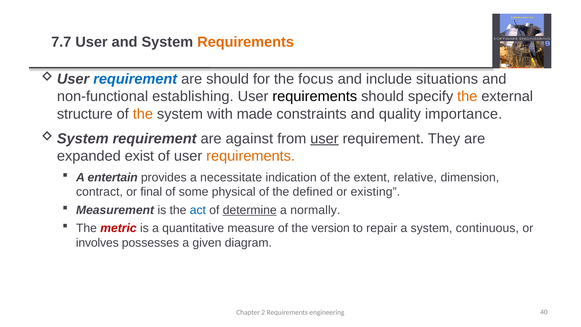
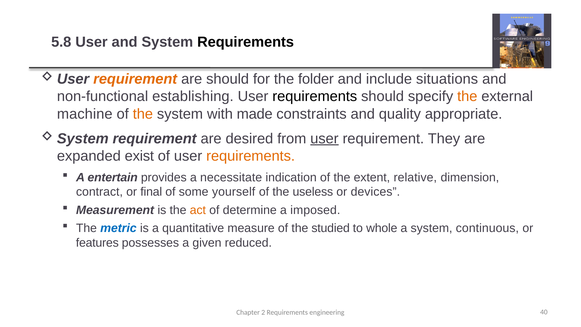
7.7: 7.7 -> 5.8
Requirements at (246, 42) colour: orange -> black
requirement at (135, 79) colour: blue -> orange
focus: focus -> folder
structure: structure -> machine
importance: importance -> appropriate
against: against -> desired
physical: physical -> yourself
defined: defined -> useless
existing: existing -> devices
act colour: blue -> orange
determine underline: present -> none
normally: normally -> imposed
metric colour: red -> blue
version: version -> studied
repair: repair -> whole
involves: involves -> features
diagram: diagram -> reduced
